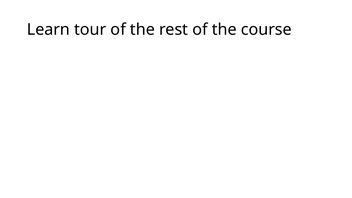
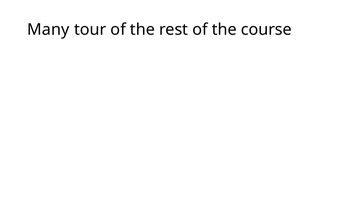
Learn: Learn -> Many
